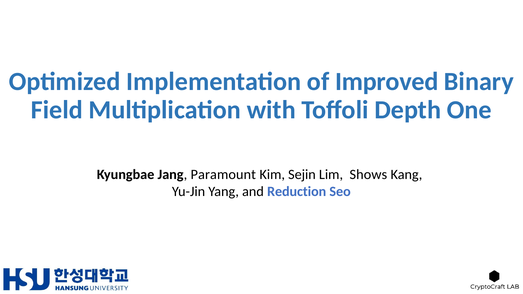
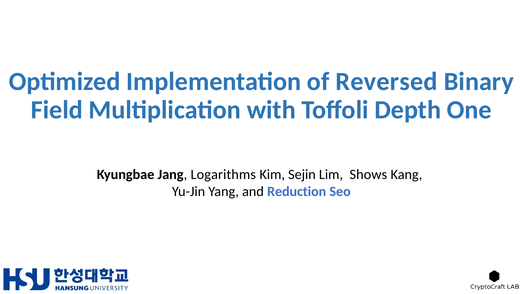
Improved: Improved -> Reversed
Paramount: Paramount -> Logarithms
